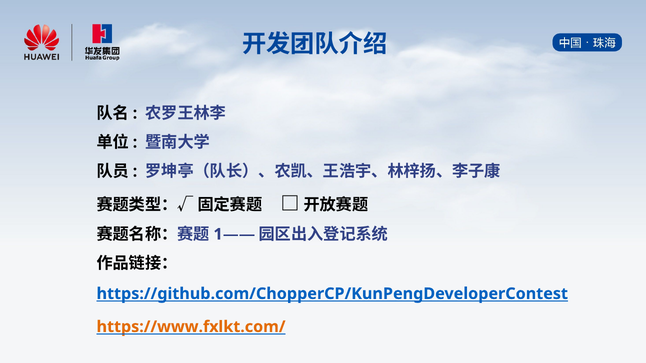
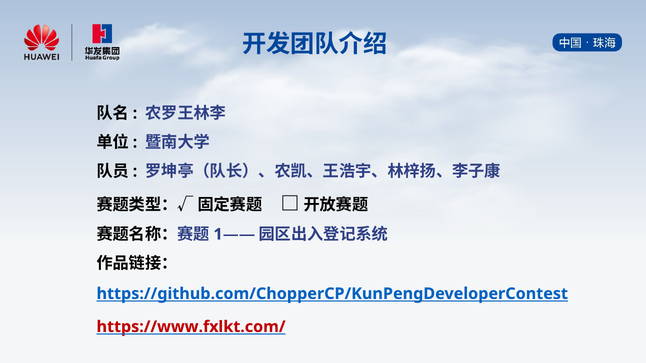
https://www.fxlkt.com/ colour: orange -> red
